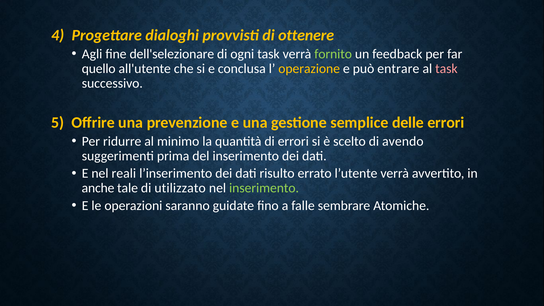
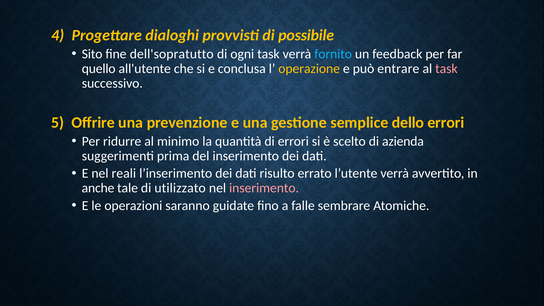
ottenere: ottenere -> possibile
Agli: Agli -> Sito
dell'selezionare: dell'selezionare -> dell'sopratutto
fornito colour: light green -> light blue
delle: delle -> dello
avendo: avendo -> azienda
inserimento at (264, 188) colour: light green -> pink
